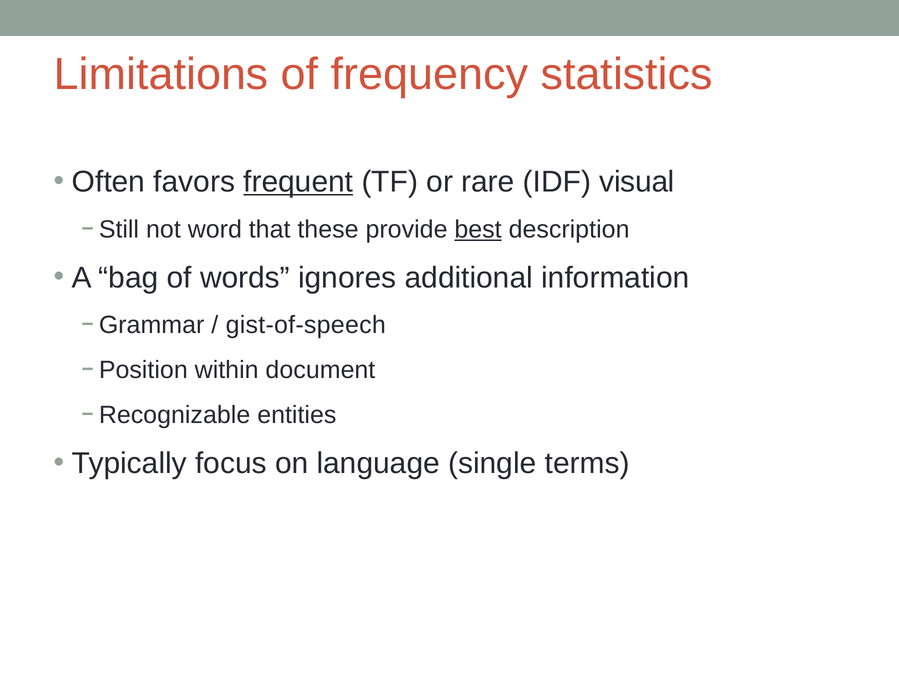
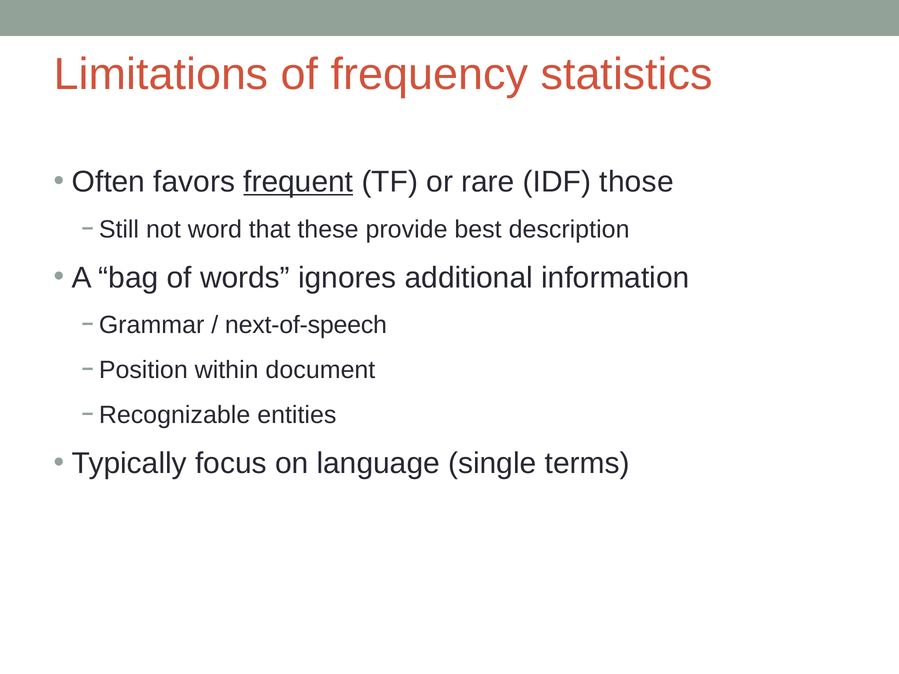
visual: visual -> those
best underline: present -> none
gist-of-speech: gist-of-speech -> next-of-speech
